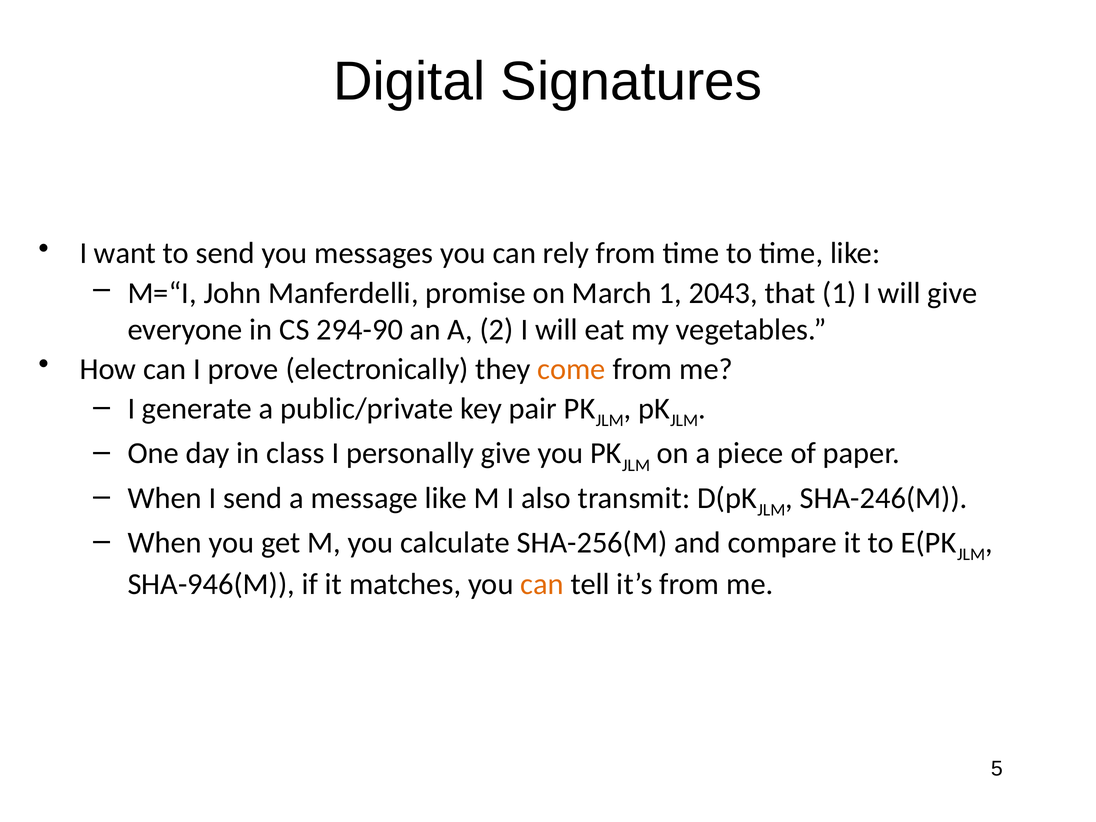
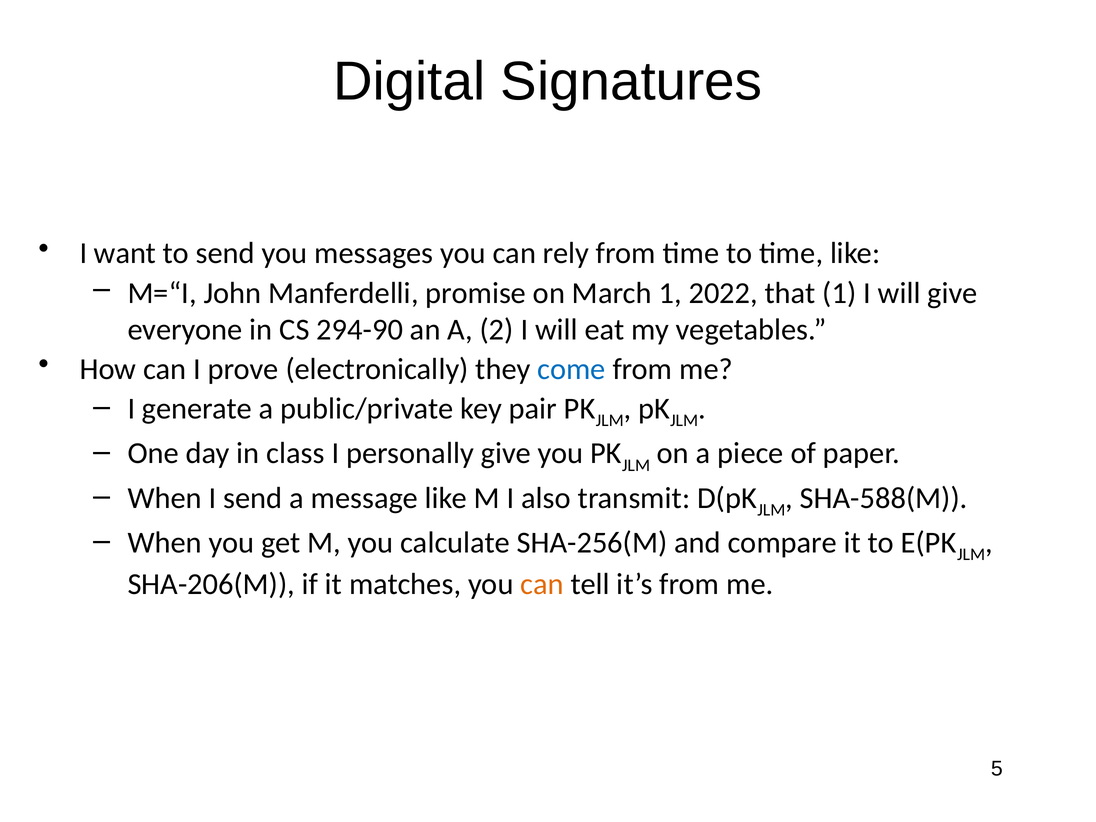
2043: 2043 -> 2022
come colour: orange -> blue
SHA-246(M: SHA-246(M -> SHA-588(M
SHA-946(M: SHA-946(M -> SHA-206(M
